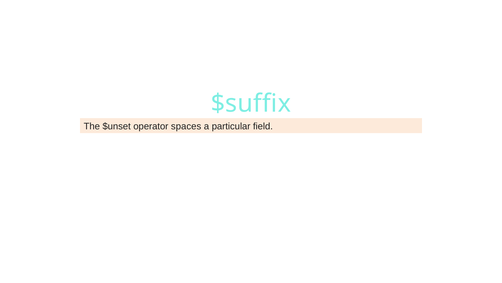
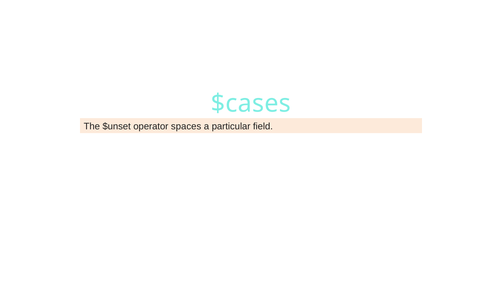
$suffix: $suffix -> $cases
